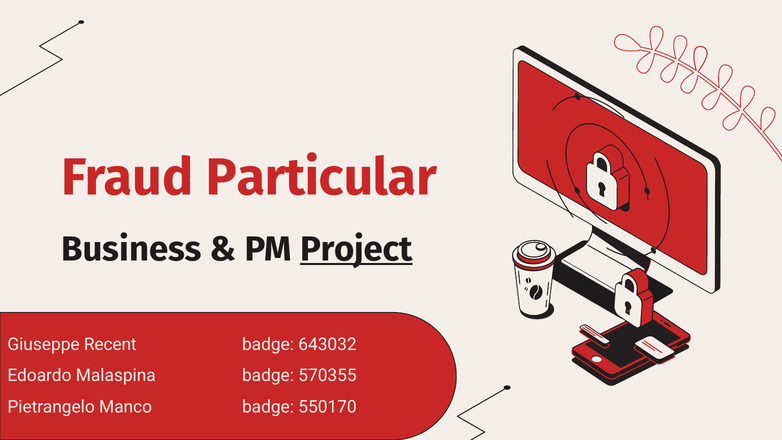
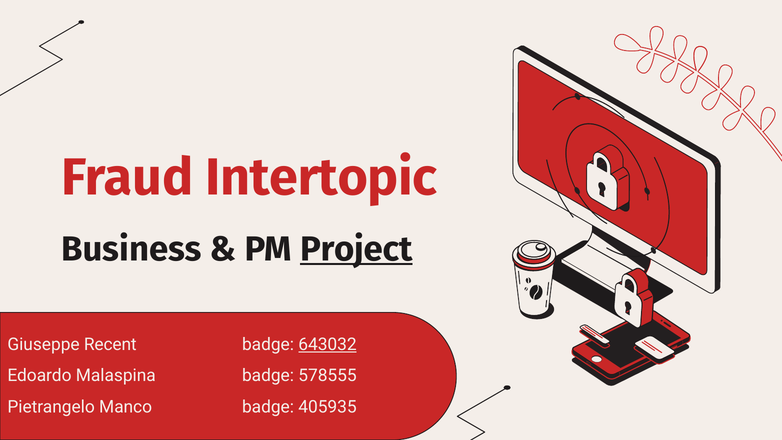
Particular: Particular -> Intertopic
643032 underline: none -> present
570355: 570355 -> 578555
550170: 550170 -> 405935
